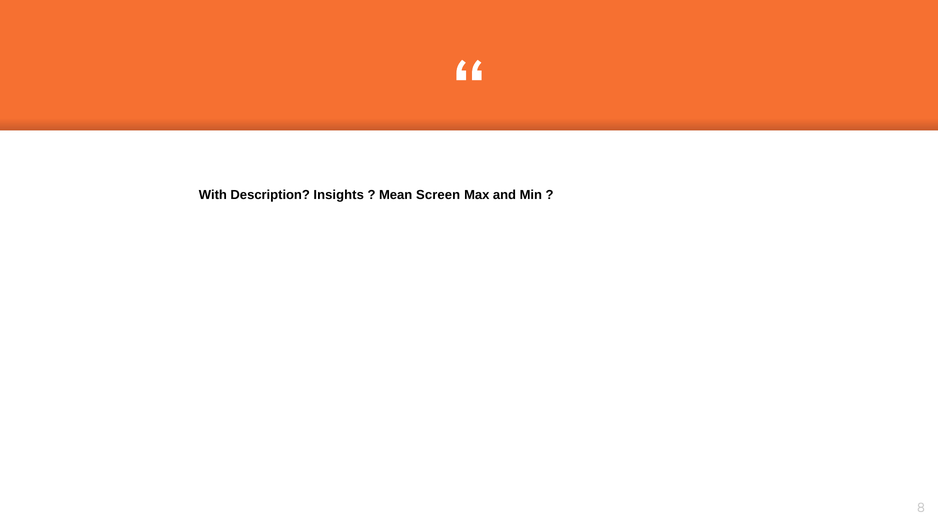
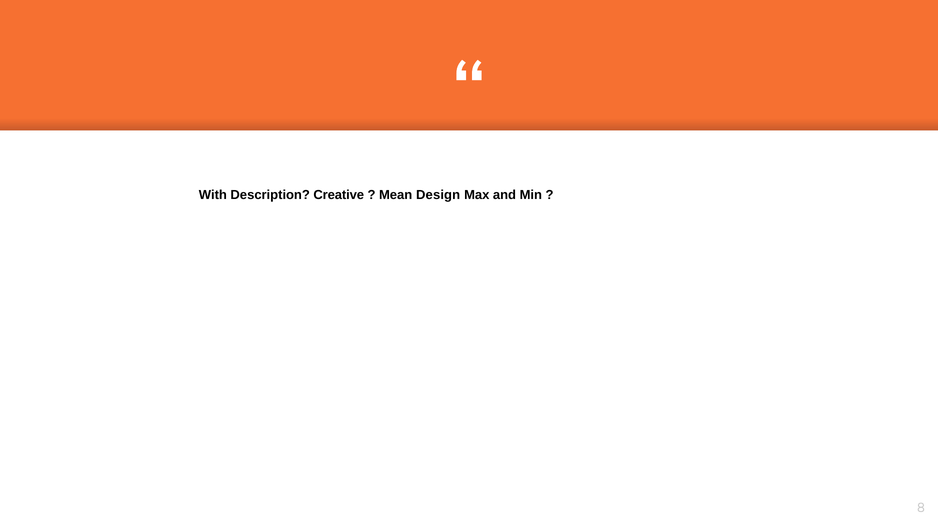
Insights: Insights -> Creative
Screen: Screen -> Design
